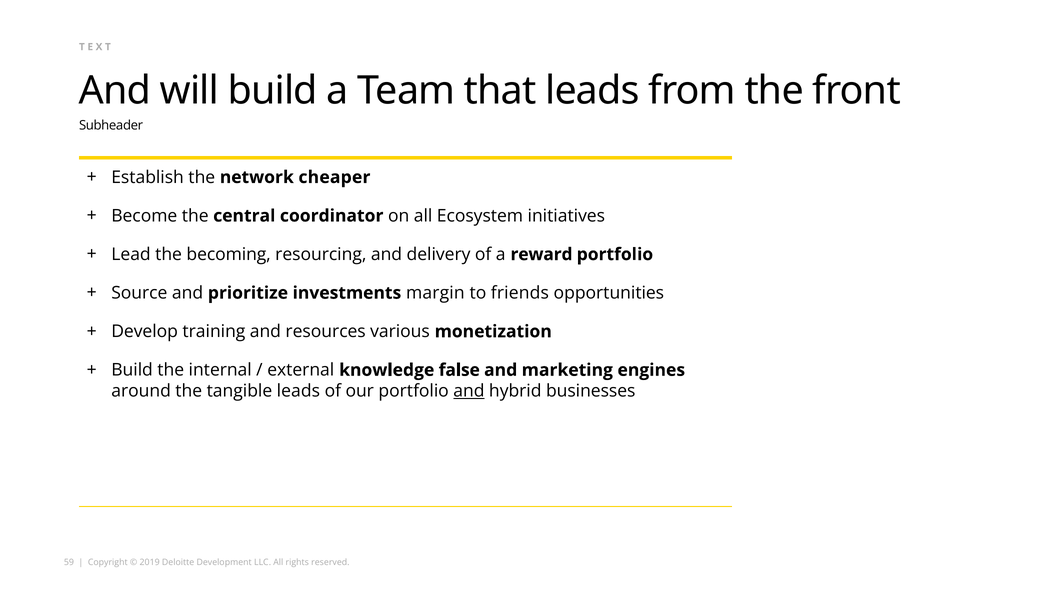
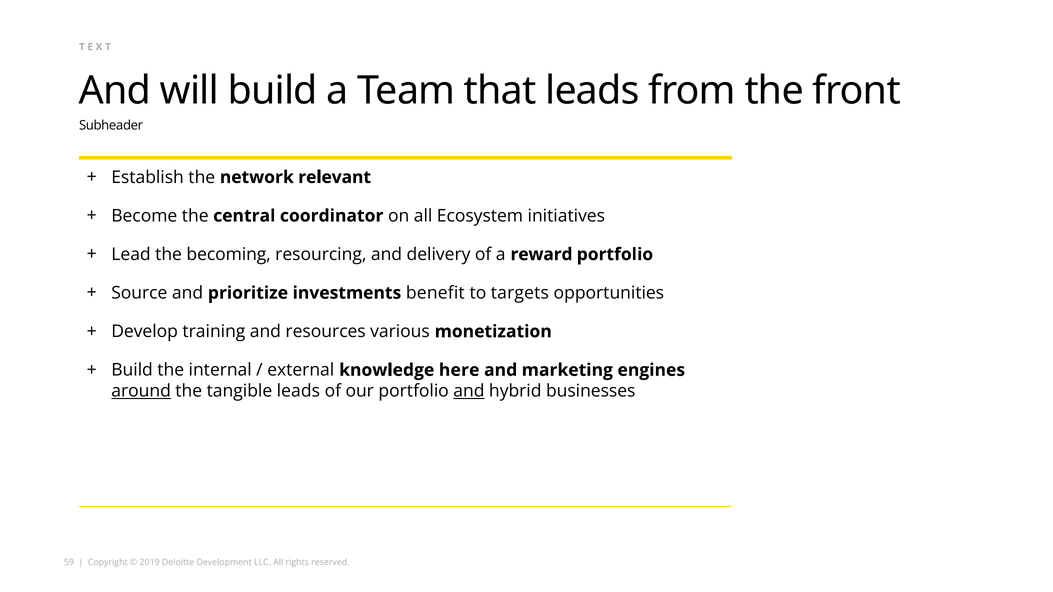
cheaper: cheaper -> relevant
margin: margin -> benefit
friends: friends -> targets
false: false -> here
around underline: none -> present
